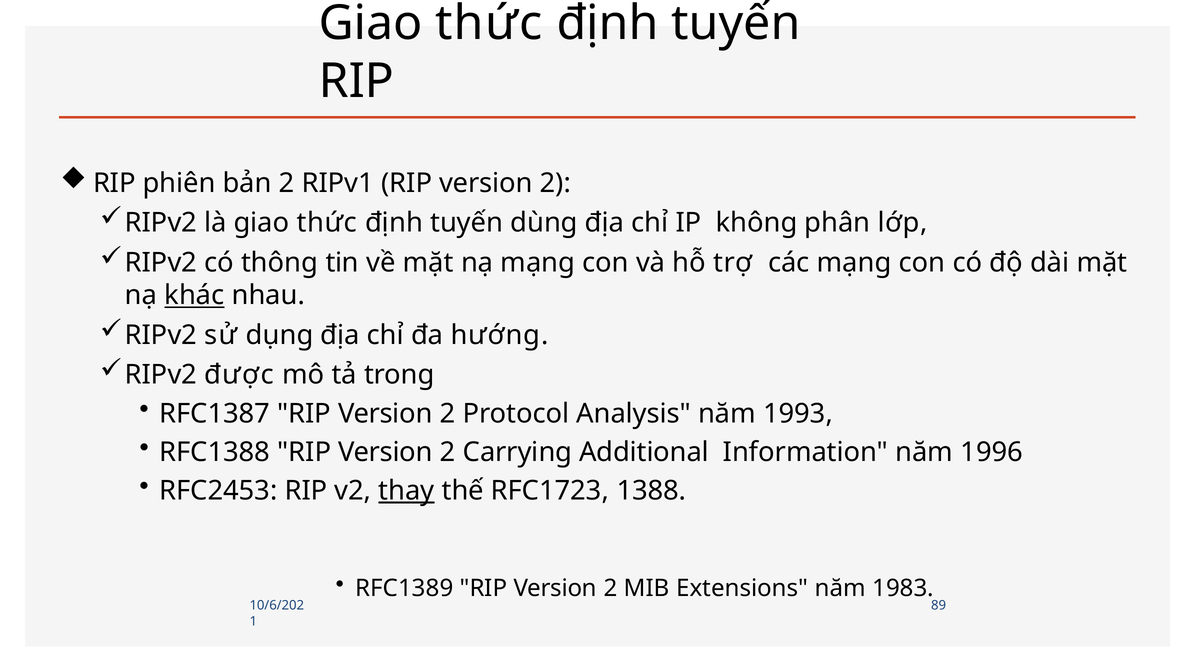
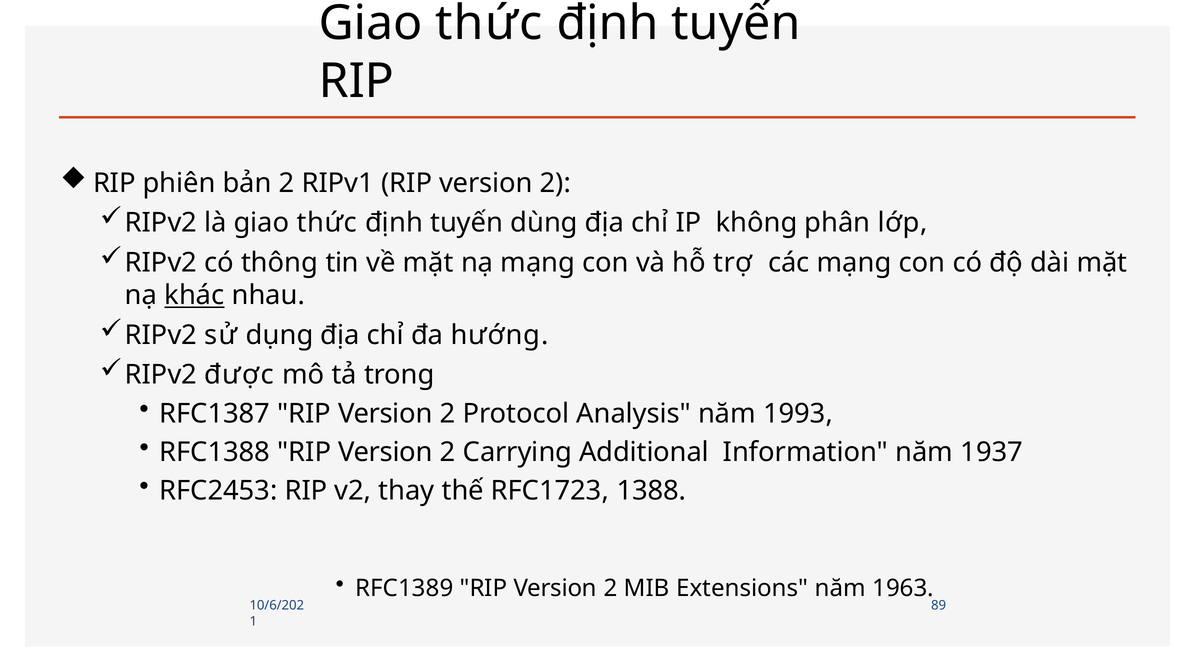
1996: 1996 -> 1937
thay underline: present -> none
1983: 1983 -> 1963
